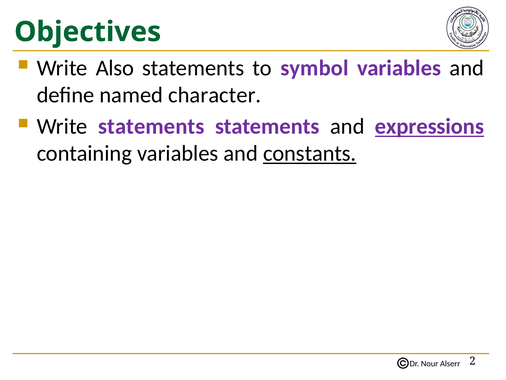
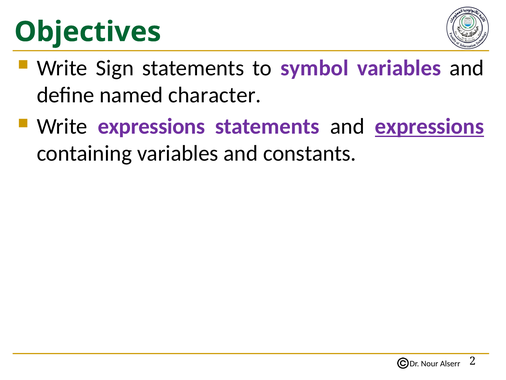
Also: Also -> Sign
Write statements: statements -> expressions
constants underline: present -> none
